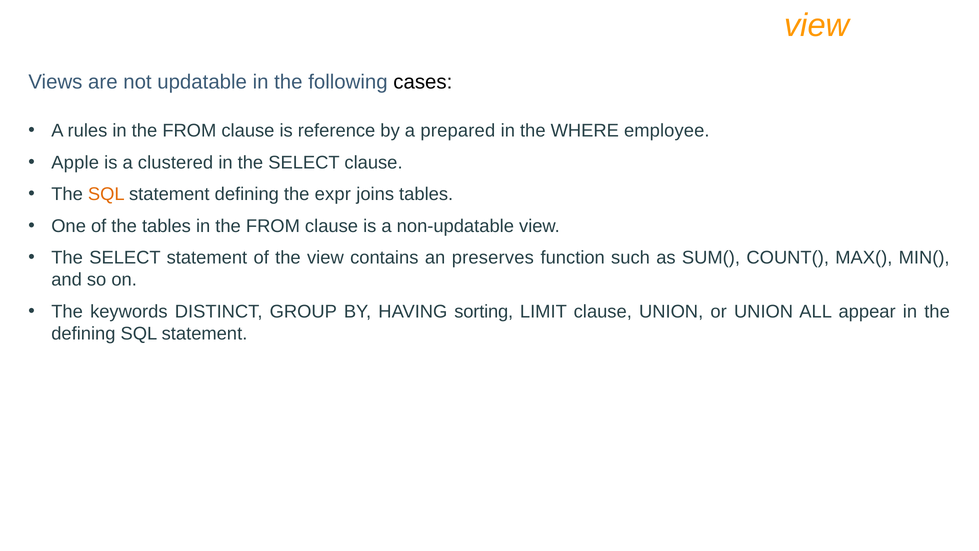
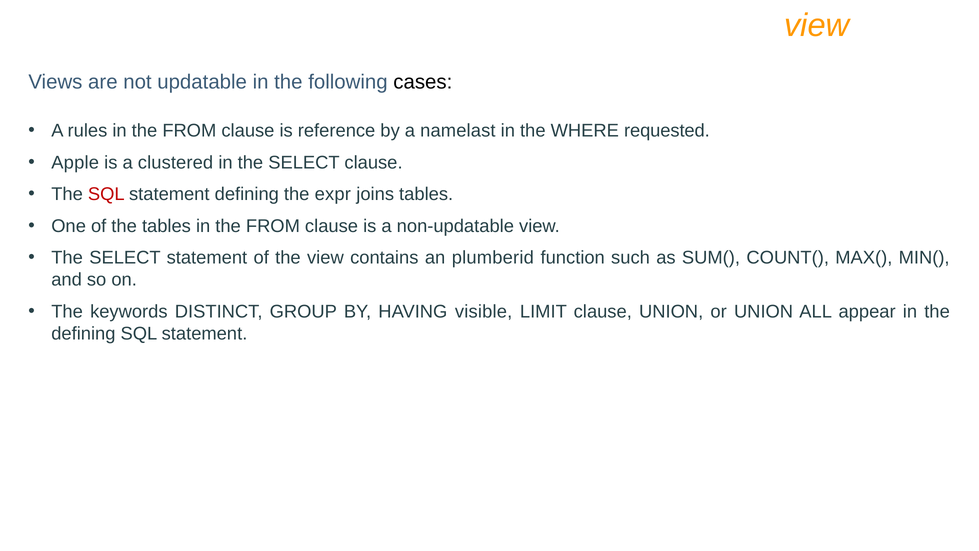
prepared: prepared -> namelast
employee: employee -> requested
SQL at (106, 194) colour: orange -> red
preserves: preserves -> plumberid
sorting: sorting -> visible
